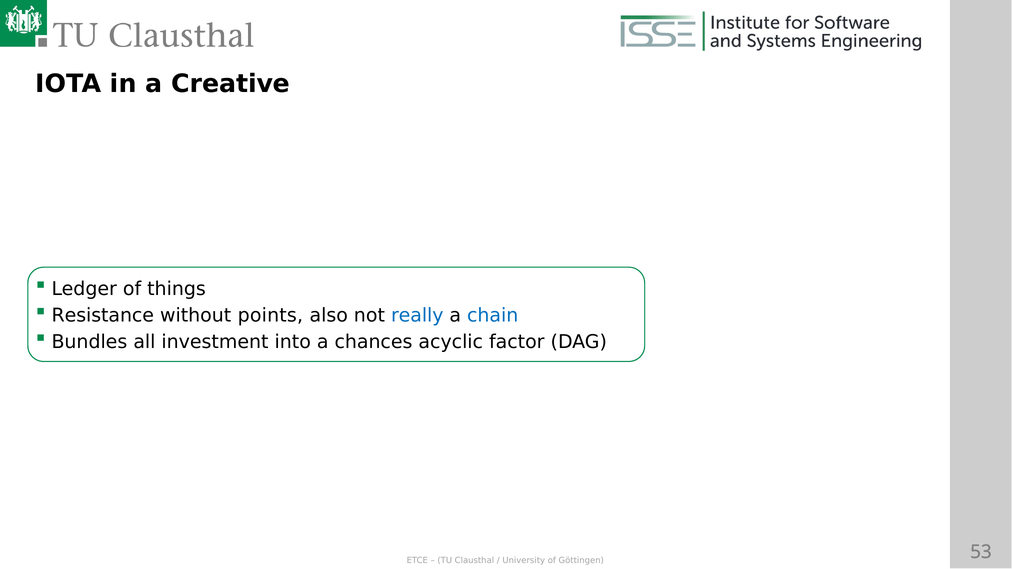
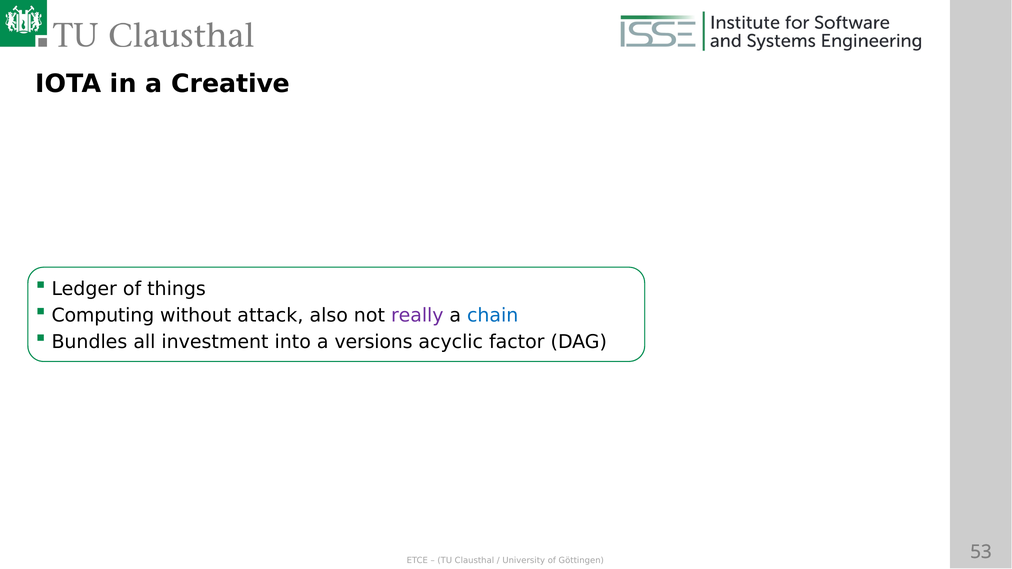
Resistance: Resistance -> Computing
points: points -> attack
really colour: blue -> purple
chances: chances -> versions
